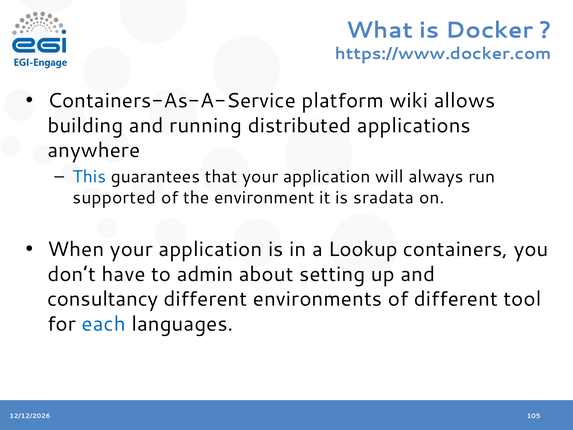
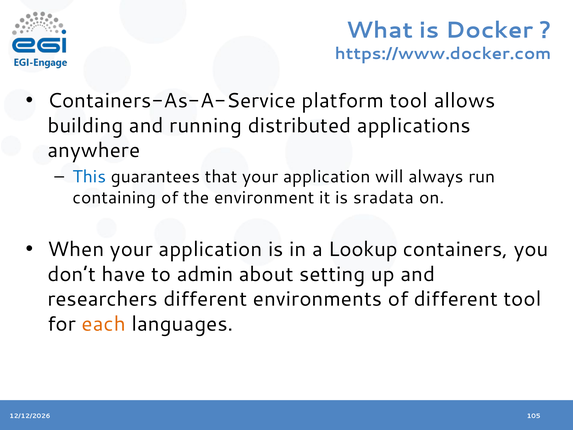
platform wiki: wiki -> tool
supported: supported -> containing
consultancy: consultancy -> researchers
each colour: blue -> orange
